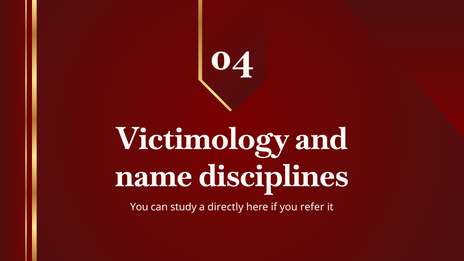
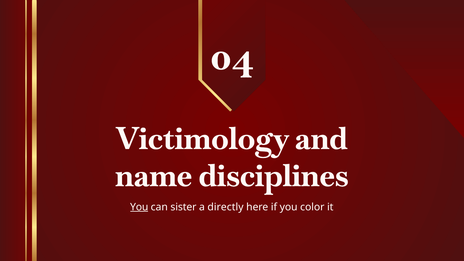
You at (139, 207) underline: none -> present
study: study -> sister
refer: refer -> color
